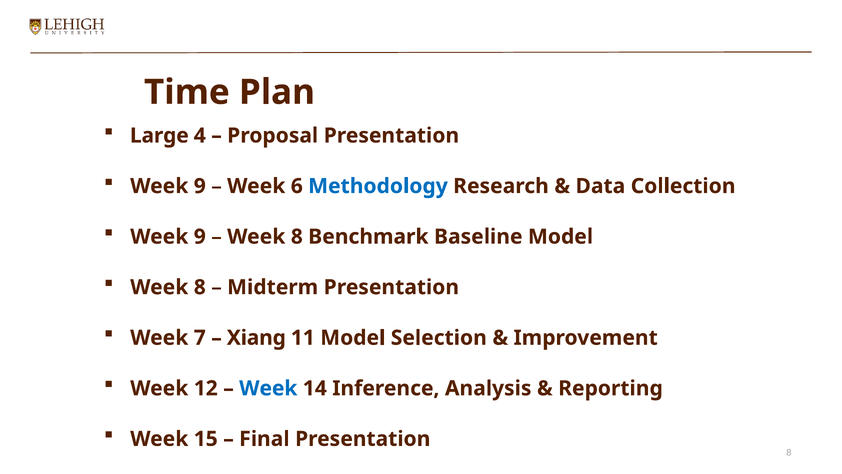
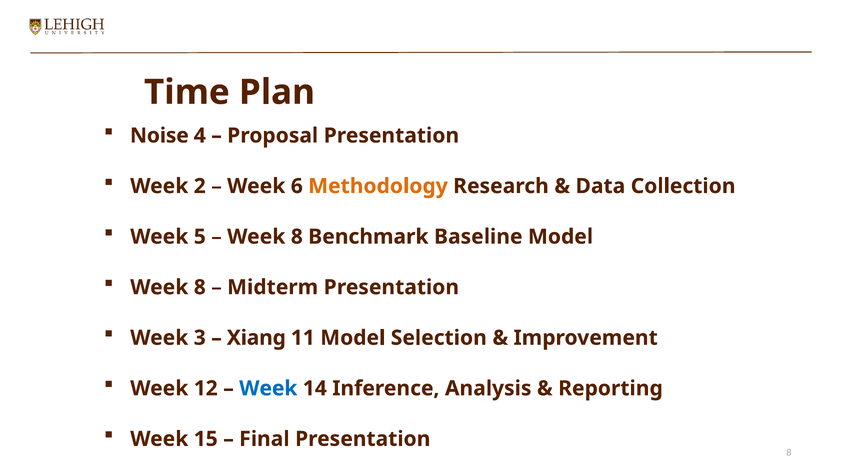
Large: Large -> Noise
9 at (200, 186): 9 -> 2
Methodology colour: blue -> orange
9 at (200, 237): 9 -> 5
7: 7 -> 3
